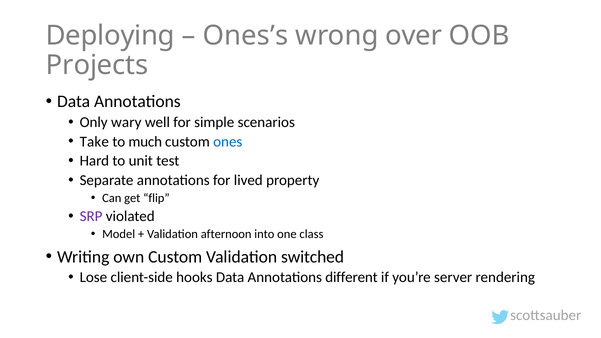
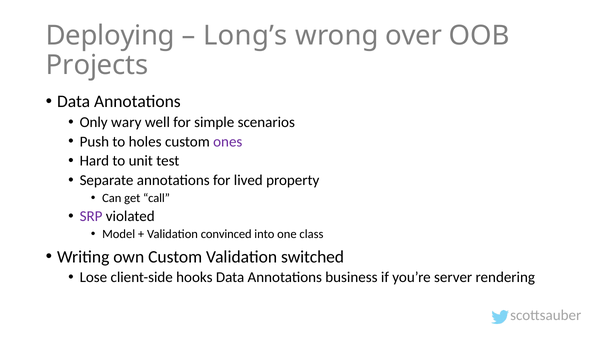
Ones’s: Ones’s -> Long’s
Take: Take -> Push
much: much -> holes
ones colour: blue -> purple
flip: flip -> call
afternoon: afternoon -> convinced
different: different -> business
